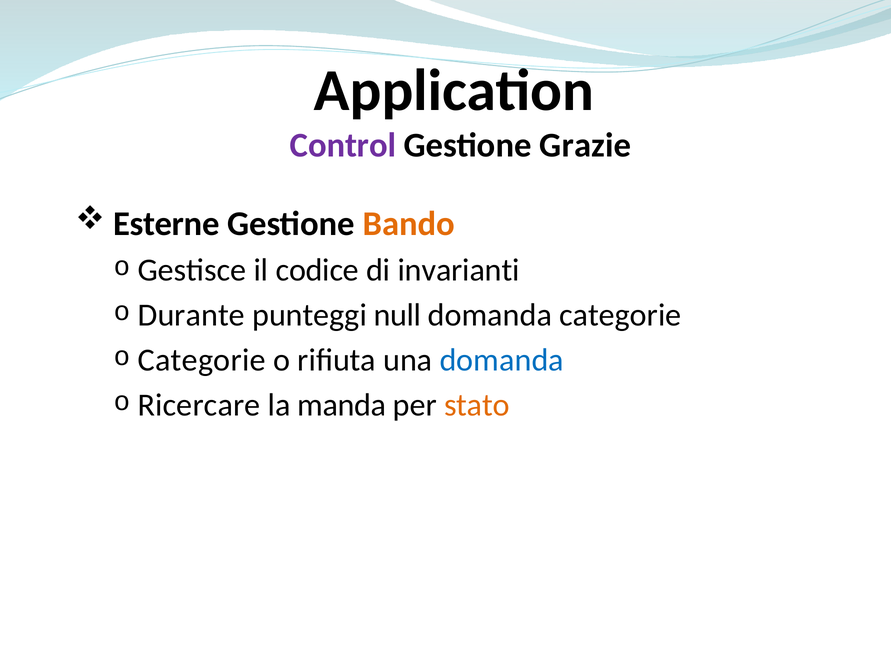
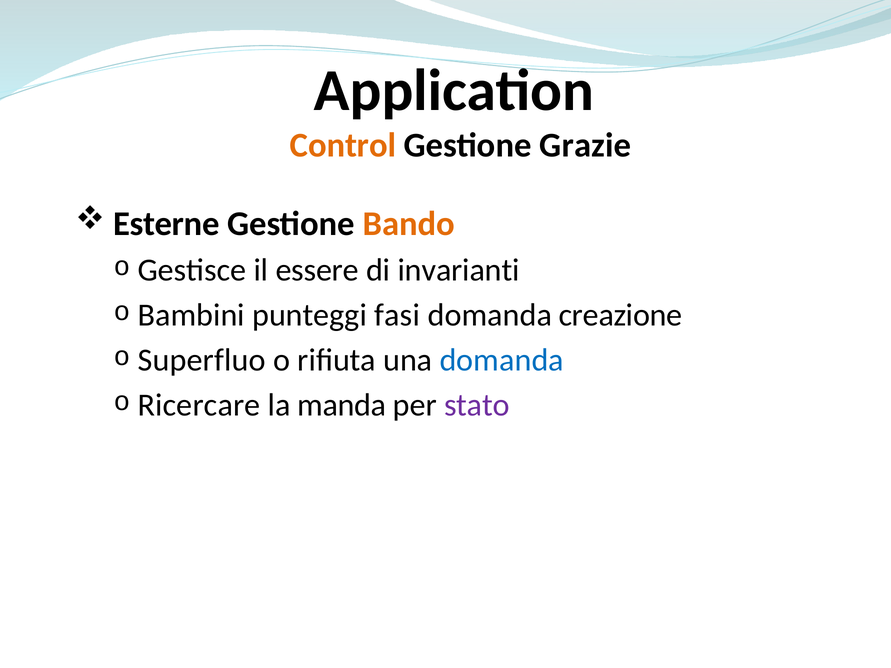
Control colour: purple -> orange
codice: codice -> essere
Durante: Durante -> Bambini
null: null -> fasi
domanda categorie: categorie -> creazione
o Categorie: Categorie -> Superfluo
stato colour: orange -> purple
